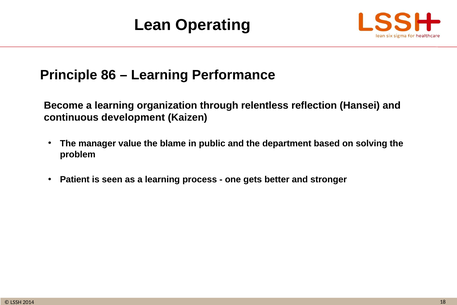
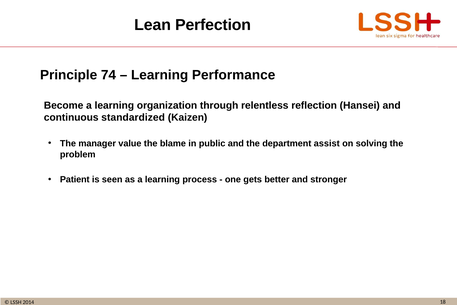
Operating: Operating -> Perfection
86: 86 -> 74
development: development -> standardized
based: based -> assist
